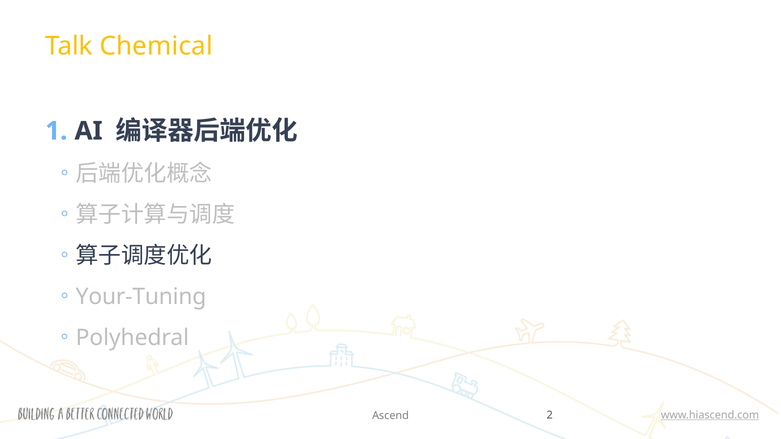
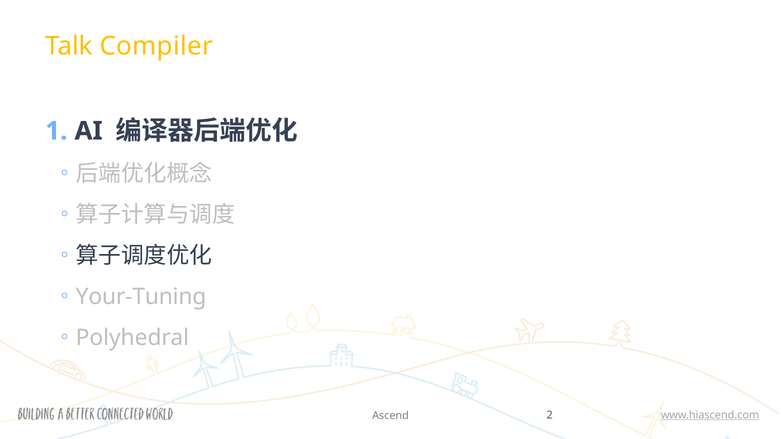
Chemical: Chemical -> Compiler
